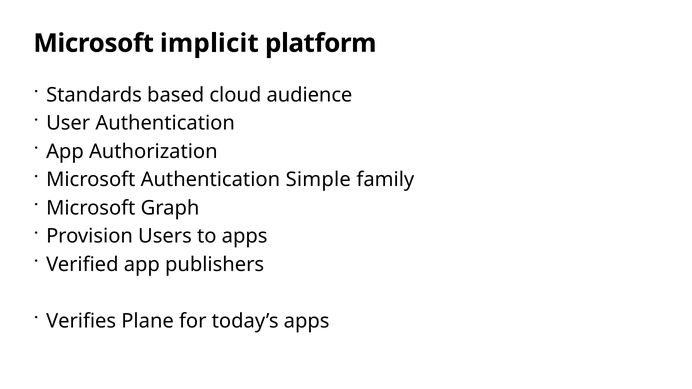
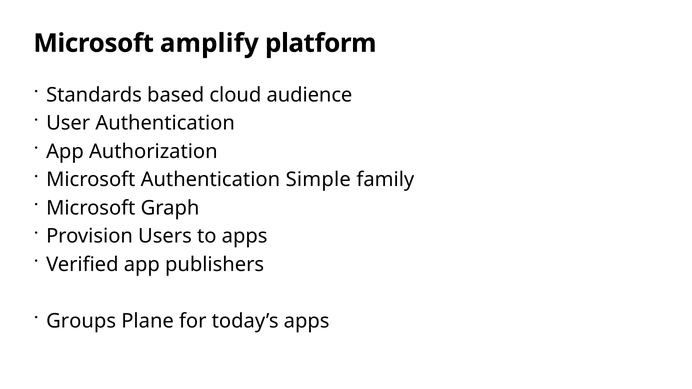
implicit: implicit -> amplify
Verifies: Verifies -> Groups
